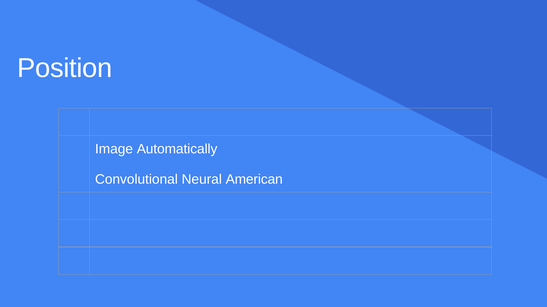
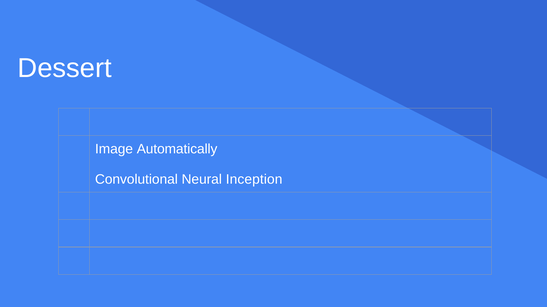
Position: Position -> Dessert
American: American -> Inception
